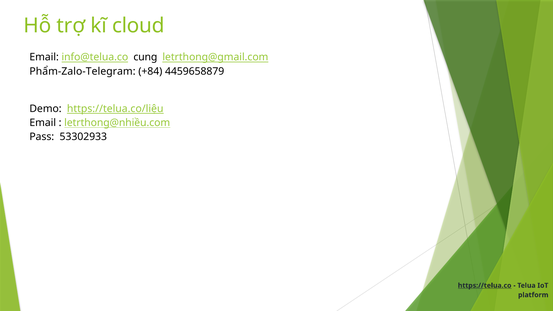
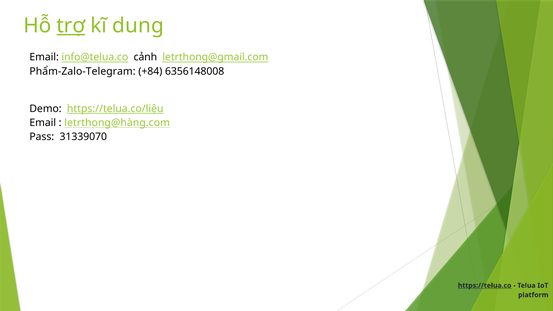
trợ underline: none -> present
cloud: cloud -> dung
cung: cung -> cảnh
4459658879: 4459658879 -> 6356148008
letrthong@nhiều.com: letrthong@nhiều.com -> letrthong@hàng.com
53302933: 53302933 -> 31339070
